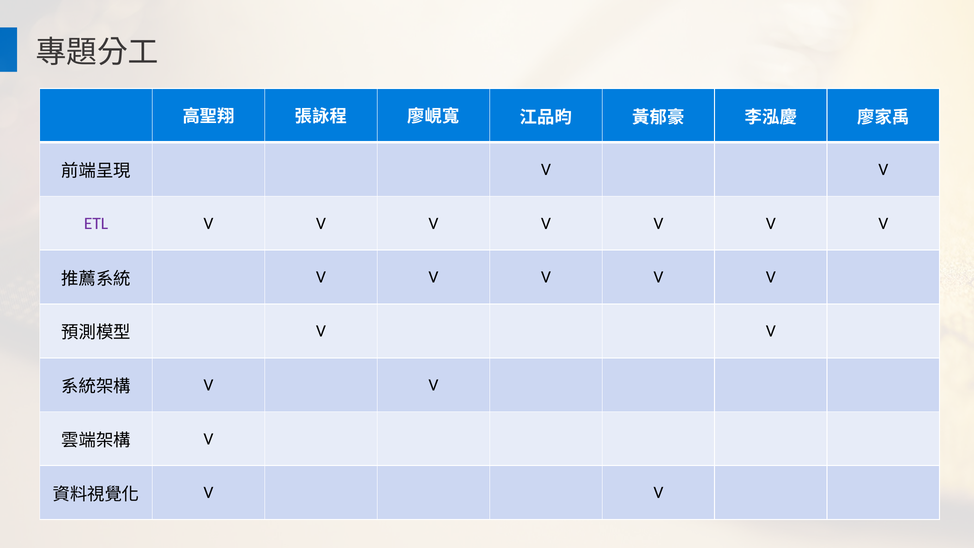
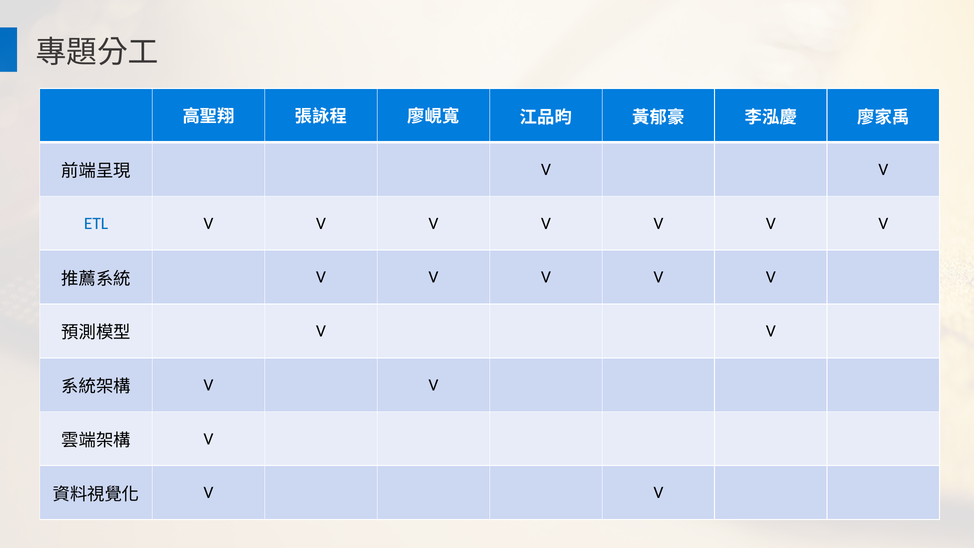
ETL colour: purple -> blue
